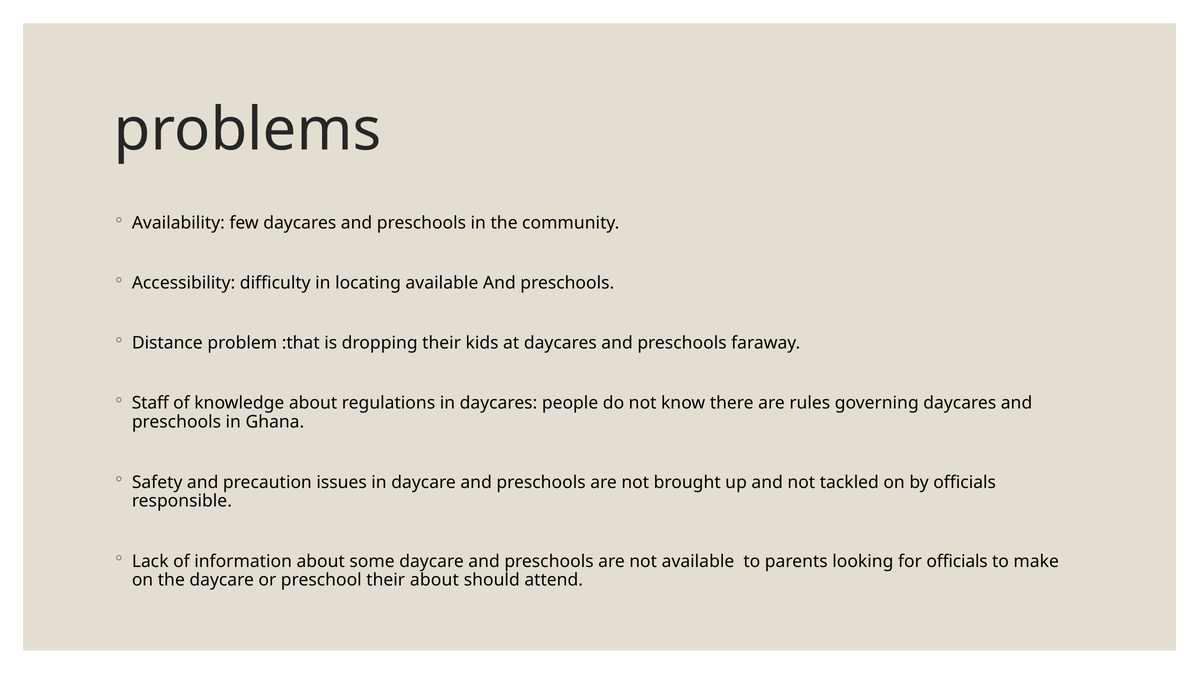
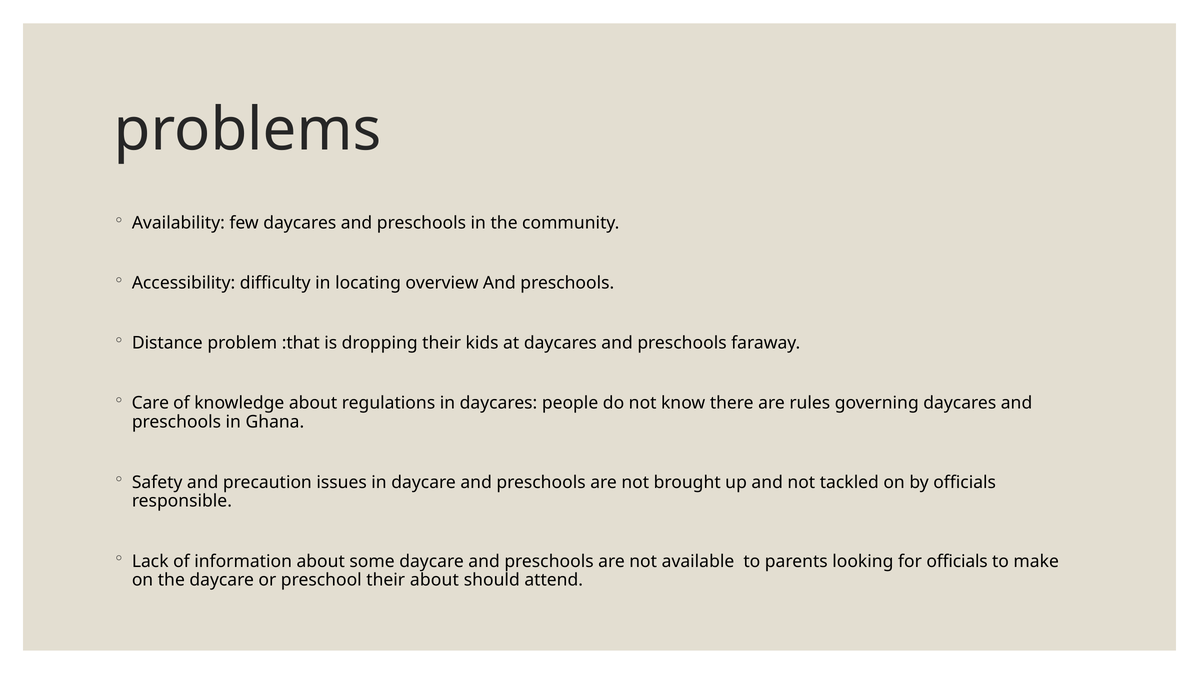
locating available: available -> overview
Staff: Staff -> Care
